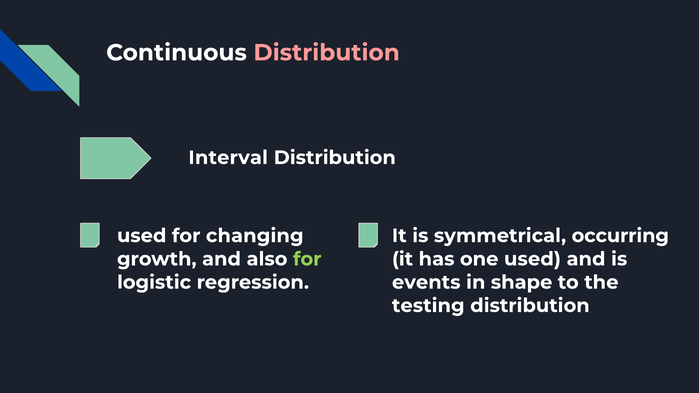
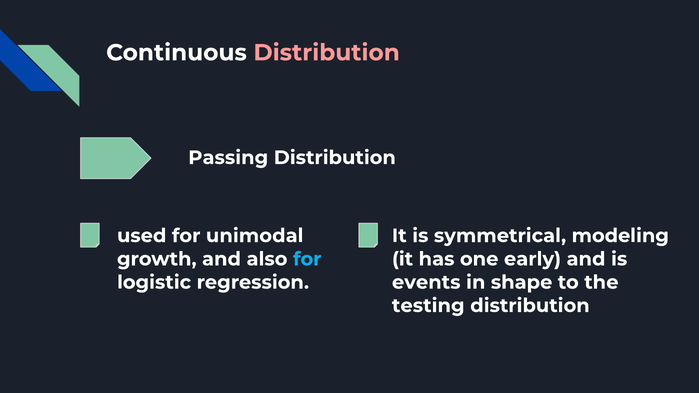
Interval: Interval -> Passing
changing: changing -> unimodal
occurring: occurring -> modeling
for at (307, 259) colour: light green -> light blue
one used: used -> early
